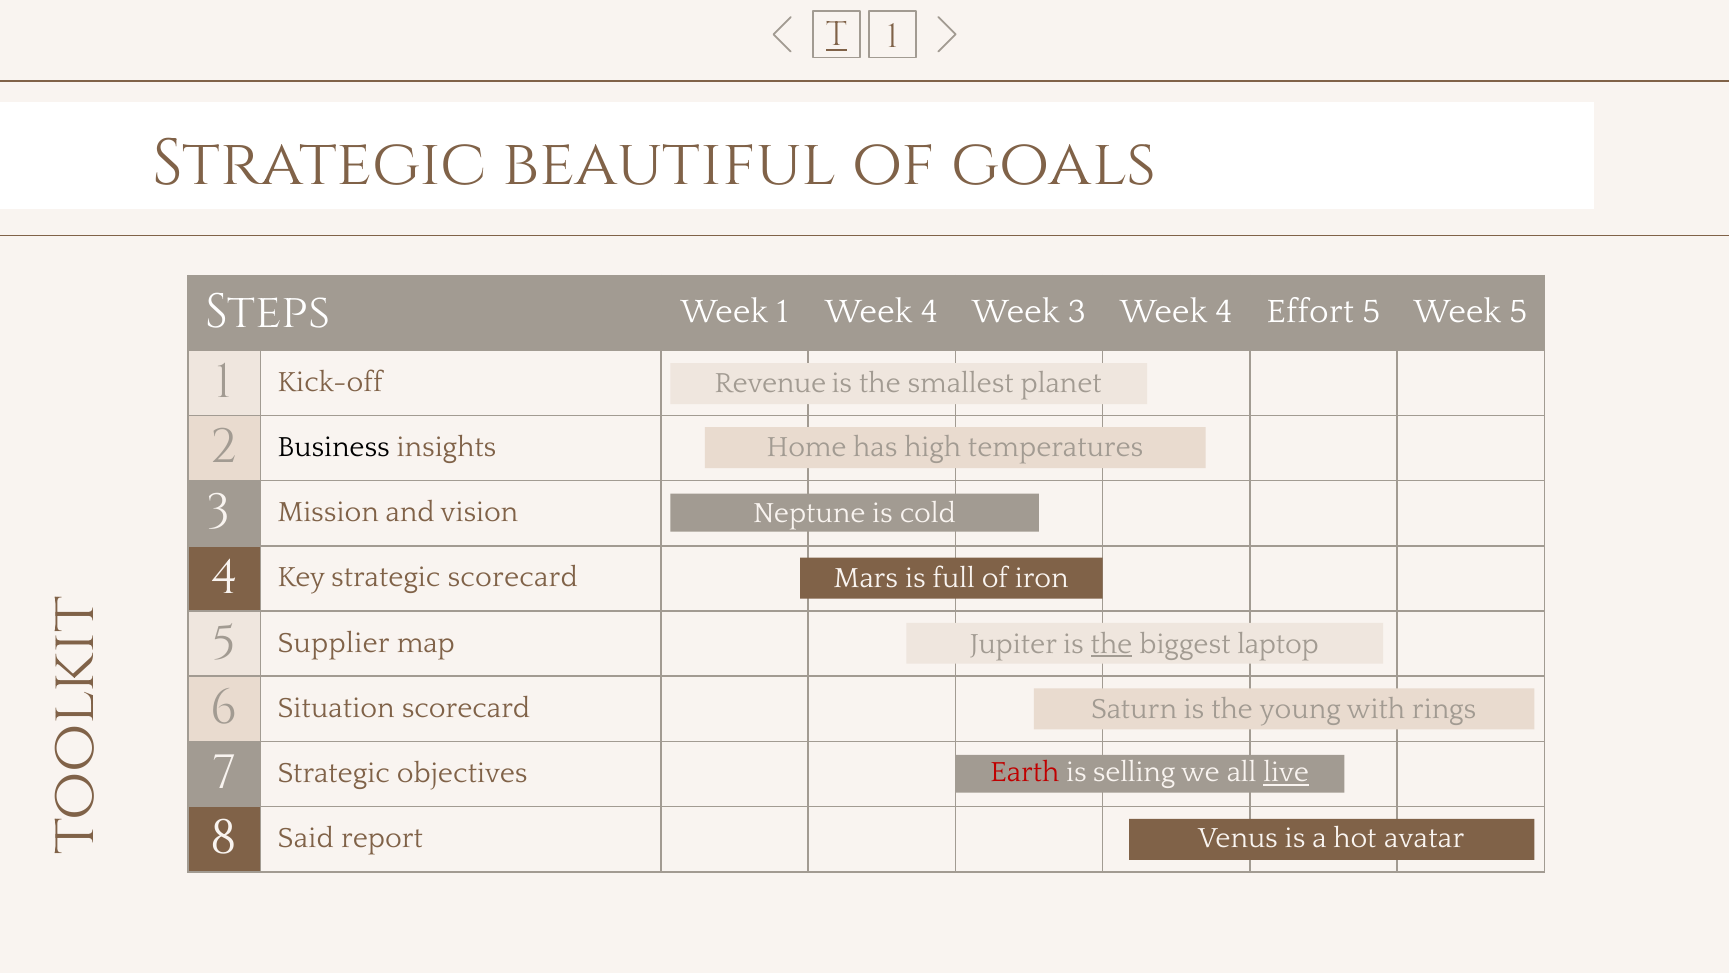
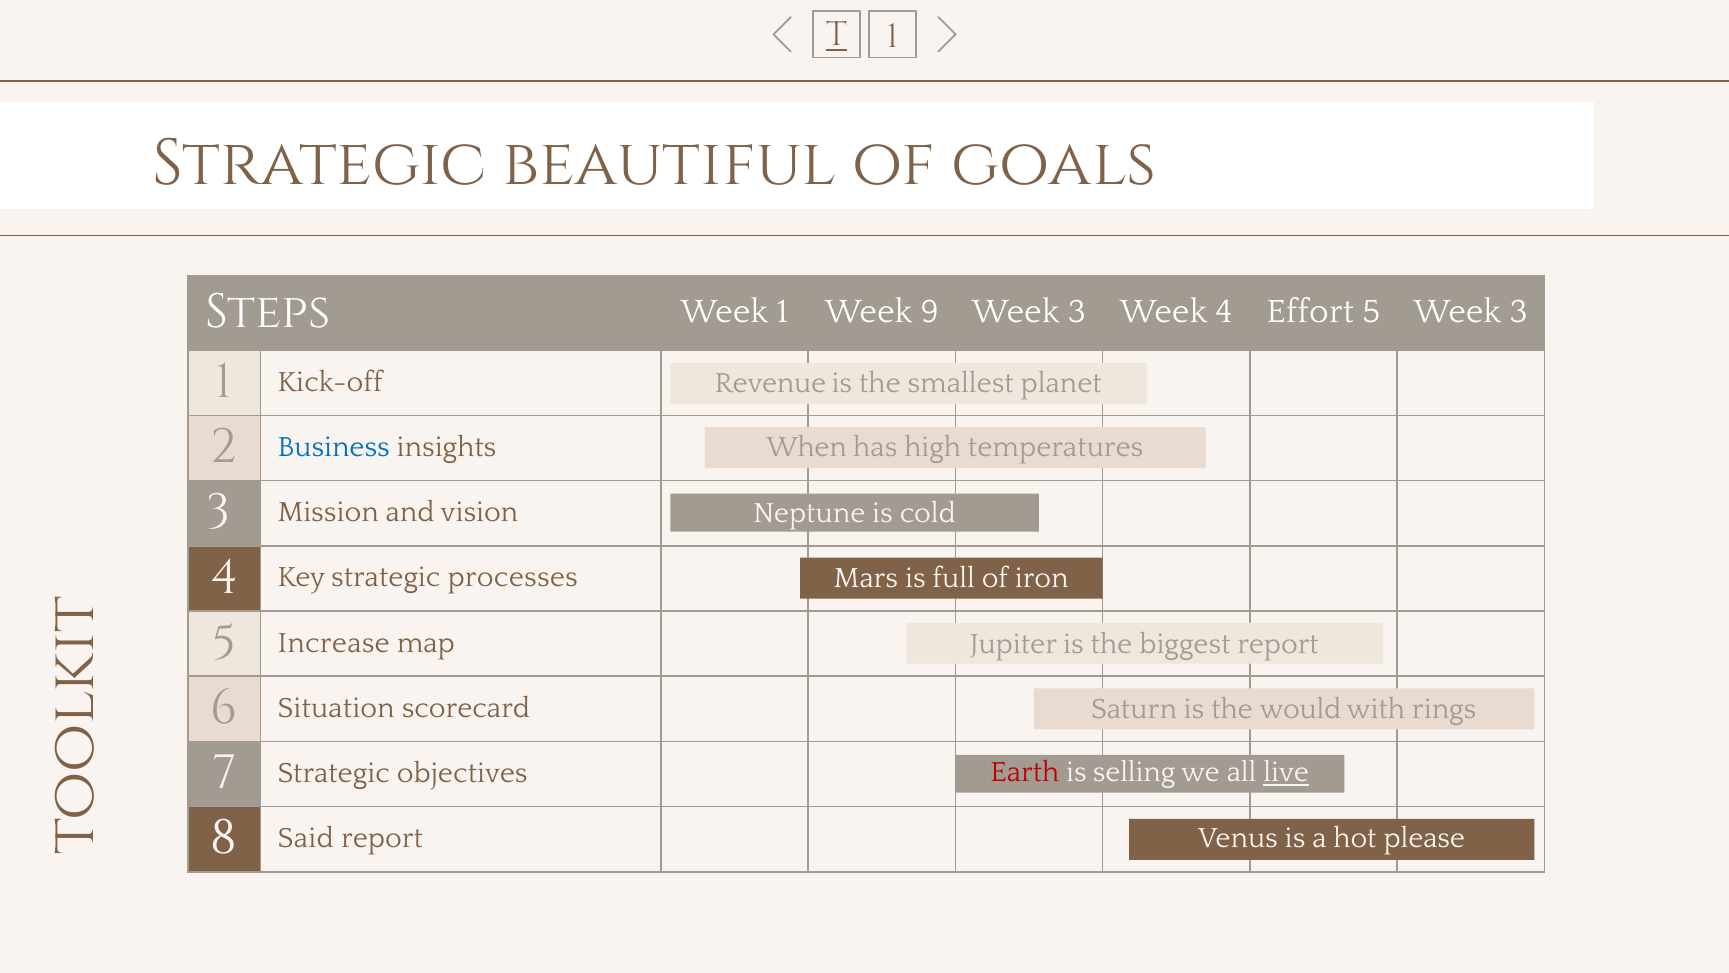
1 Week 4: 4 -> 9
5 Week 5: 5 -> 3
Business colour: black -> blue
Home: Home -> When
strategic scorecard: scorecard -> processes
Supplier: Supplier -> Increase
the at (1112, 643) underline: present -> none
biggest laptop: laptop -> report
young: young -> would
avatar: avatar -> please
